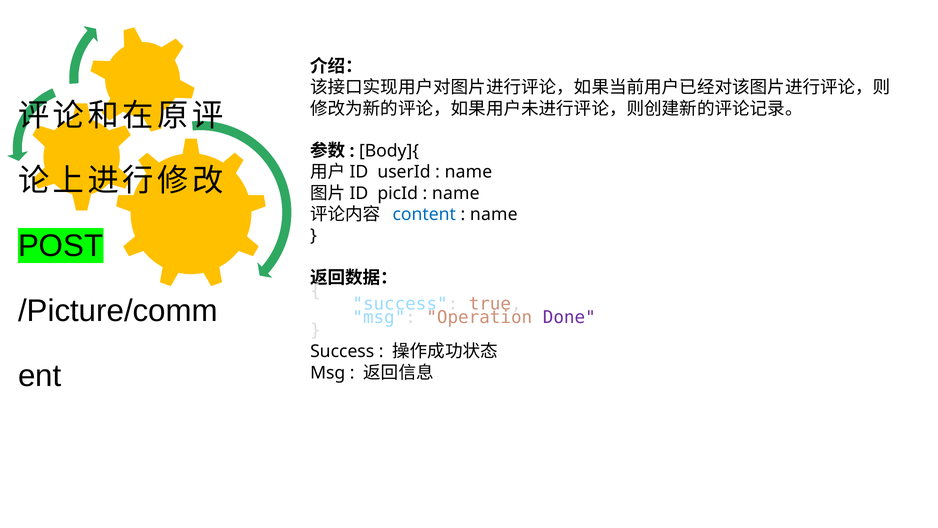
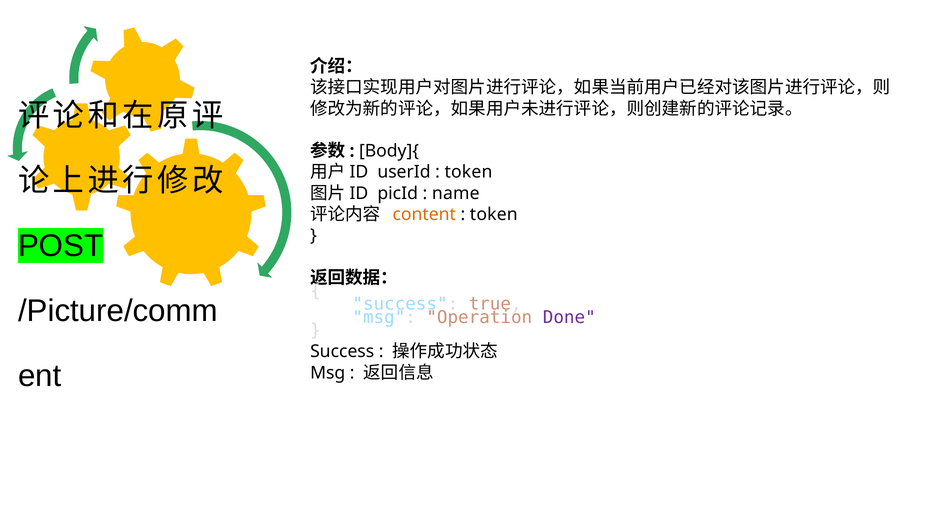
name at (468, 172): name -> token
content colour: blue -> orange
name at (494, 214): name -> token
